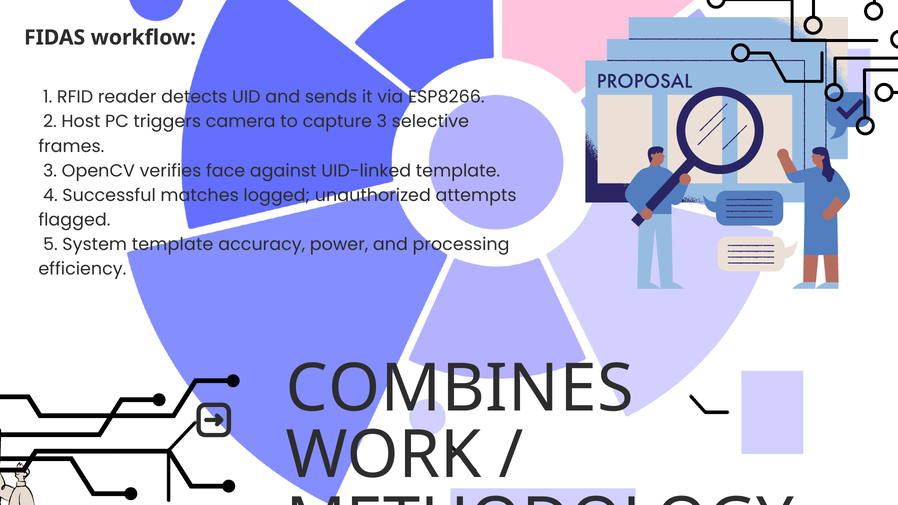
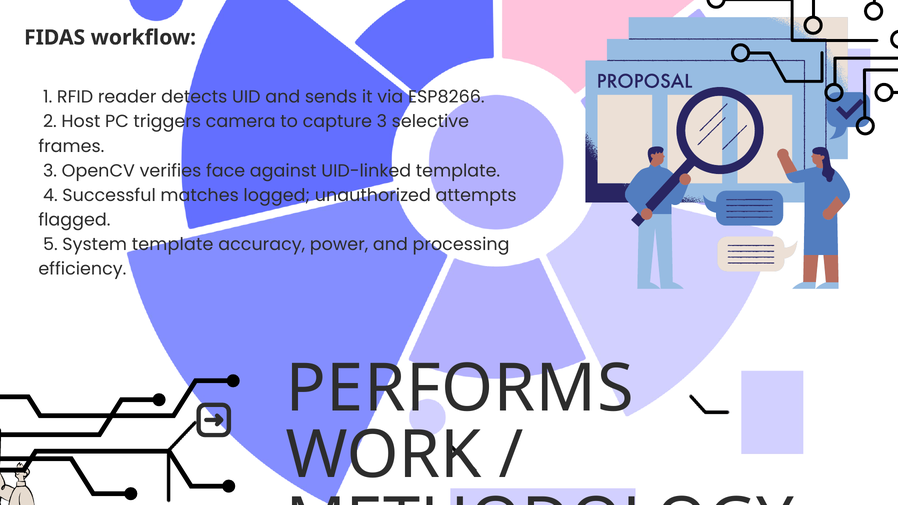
COMBINES: COMBINES -> PERFORMS
